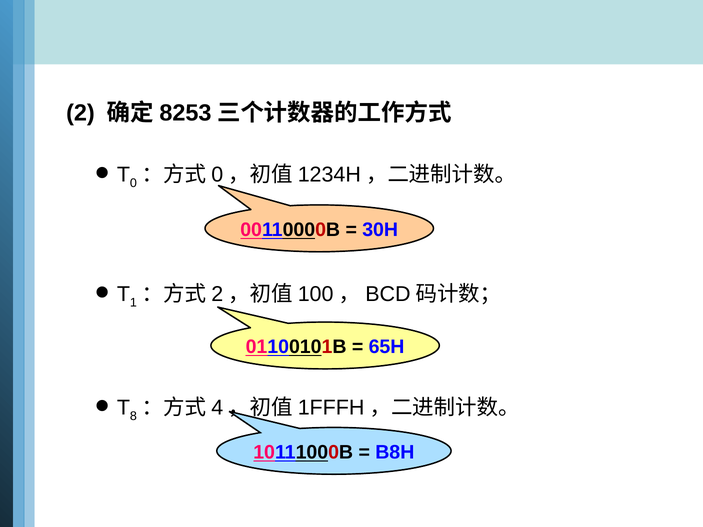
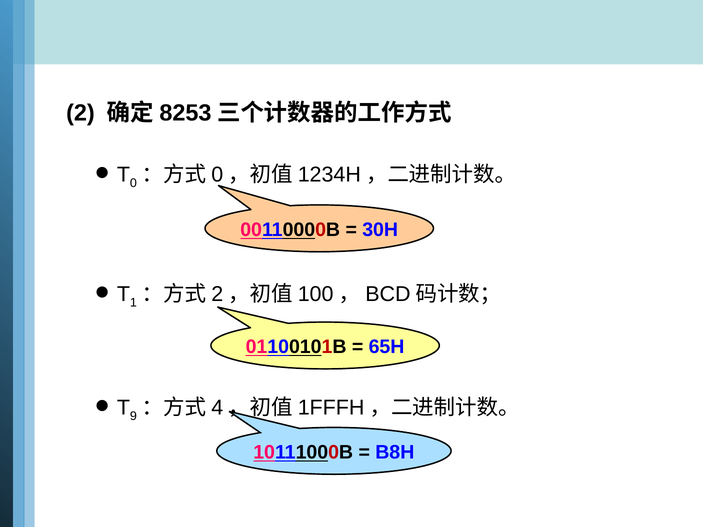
8: 8 -> 9
